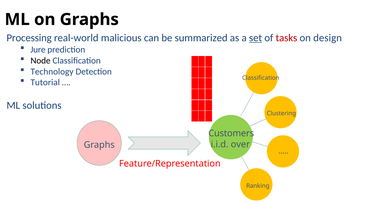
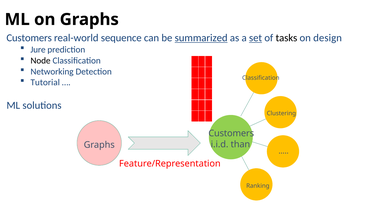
Processing at (29, 38): Processing -> Customers
malicious: malicious -> sequence
summarized underline: none -> present
tasks colour: red -> black
Technology: Technology -> Networking
over: over -> than
